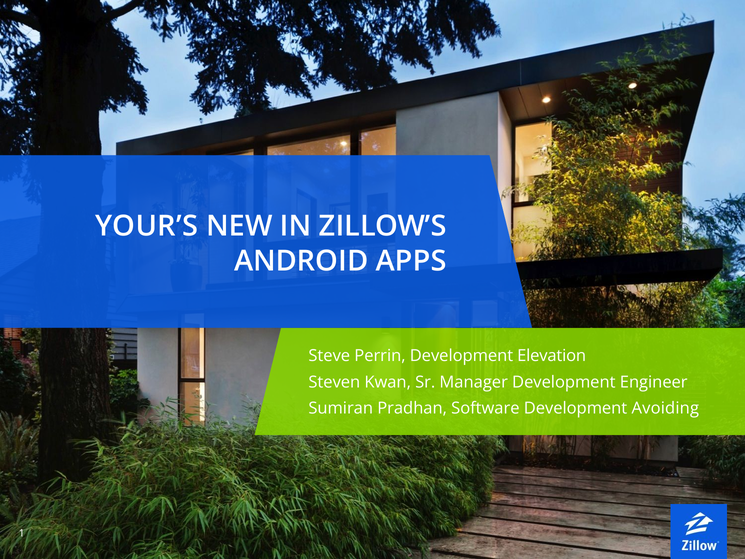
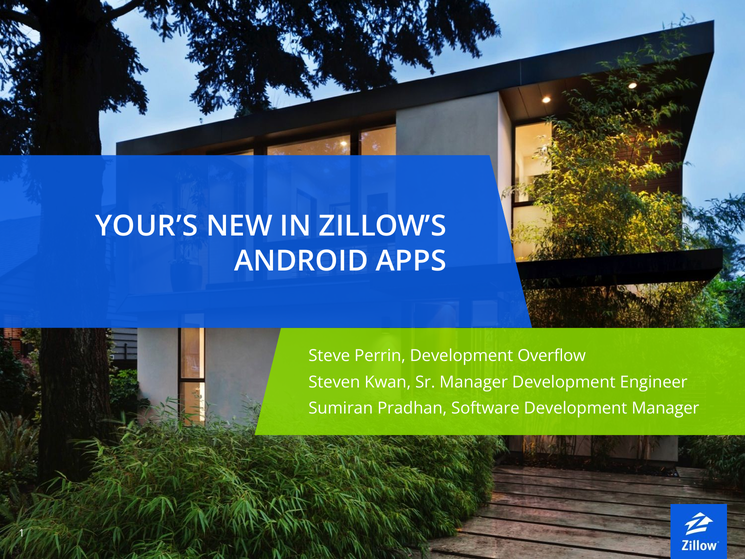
Elevation: Elevation -> Overflow
Development Avoiding: Avoiding -> Manager
